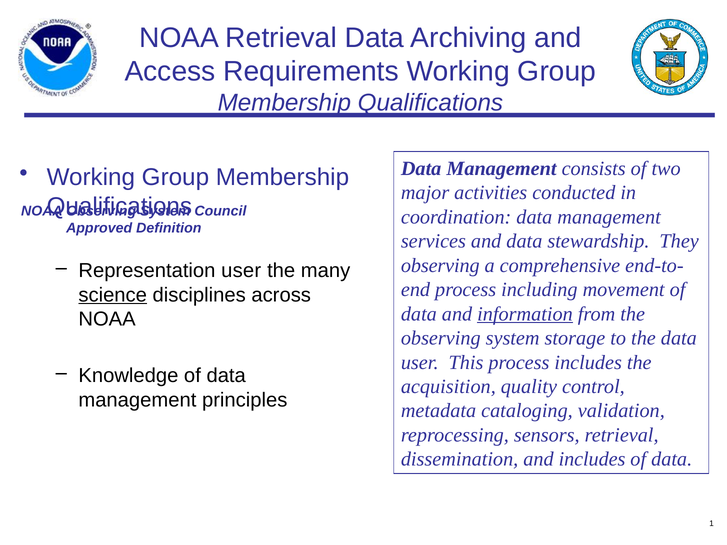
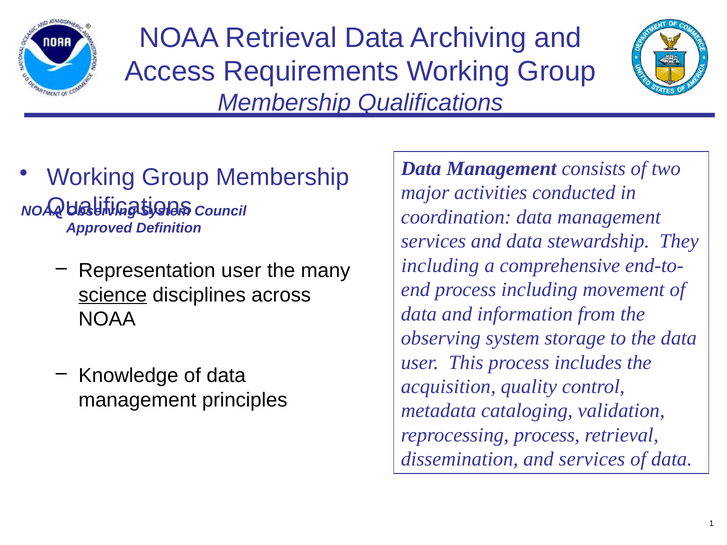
observing at (440, 266): observing -> including
information underline: present -> none
reprocessing sensors: sensors -> process
and includes: includes -> services
